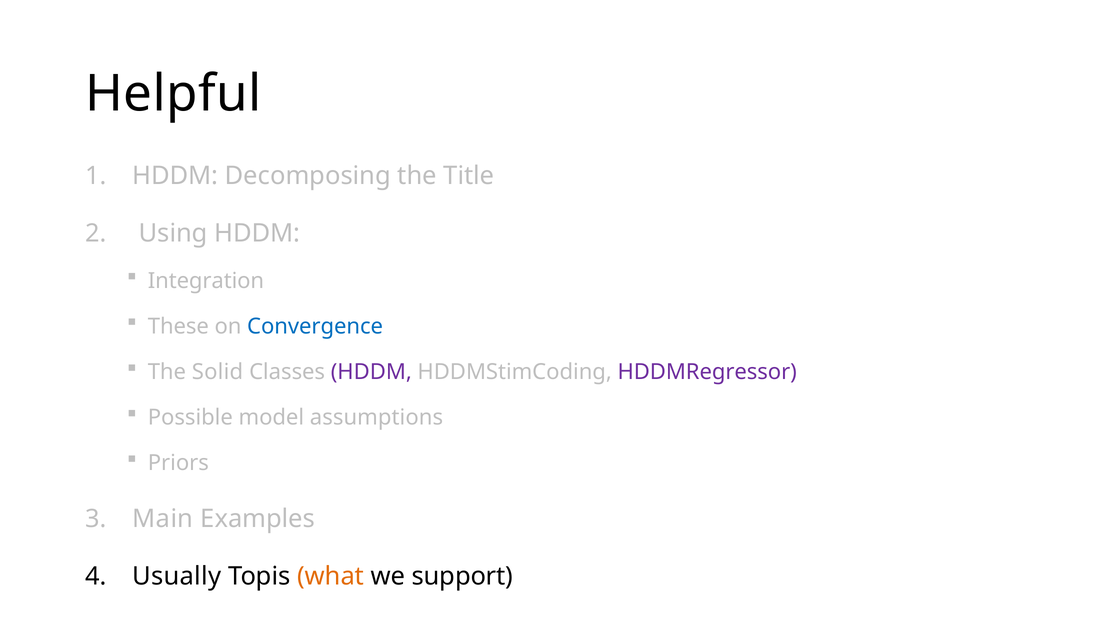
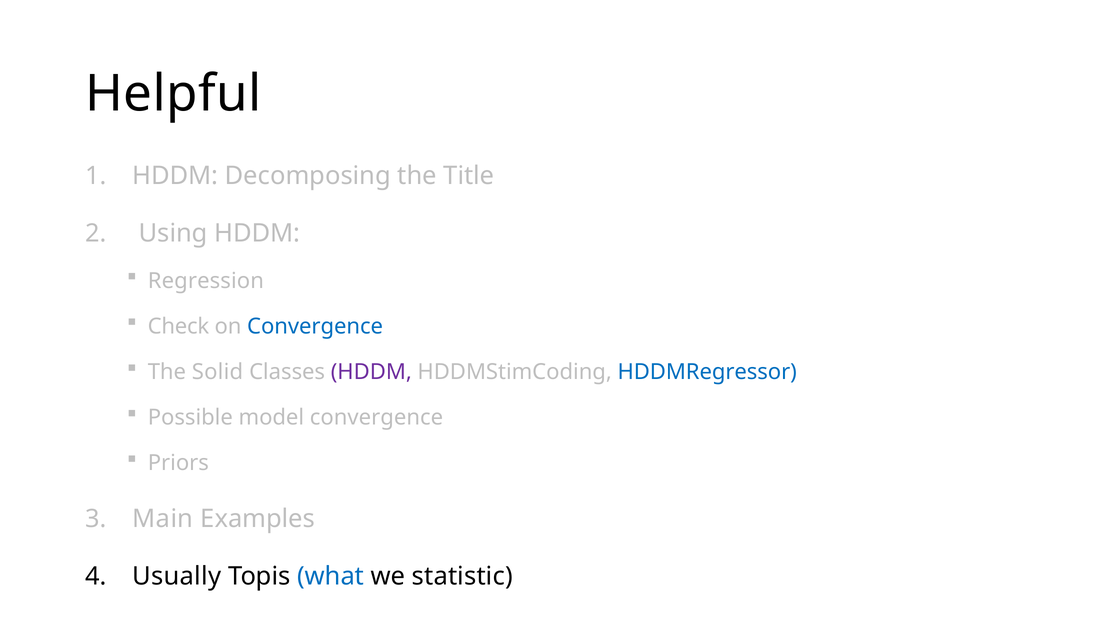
Integration: Integration -> Regression
These: These -> Check
HDDMRegressor colour: purple -> blue
model assumptions: assumptions -> convergence
what colour: orange -> blue
support: support -> statistic
